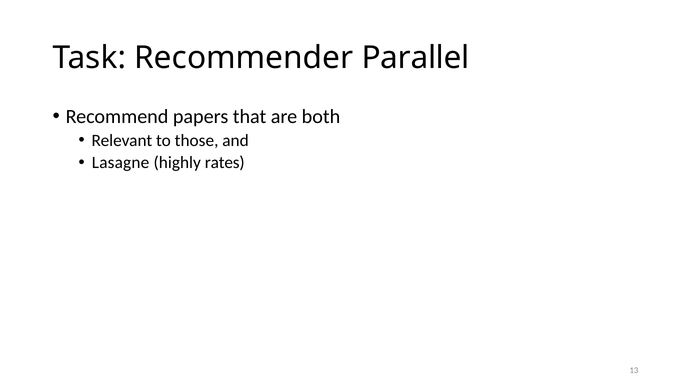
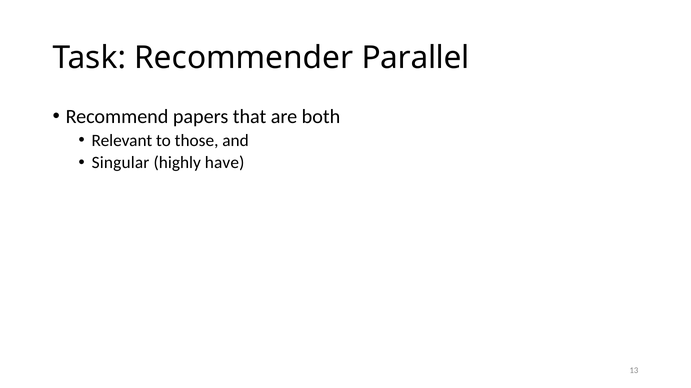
Lasagne: Lasagne -> Singular
rates: rates -> have
